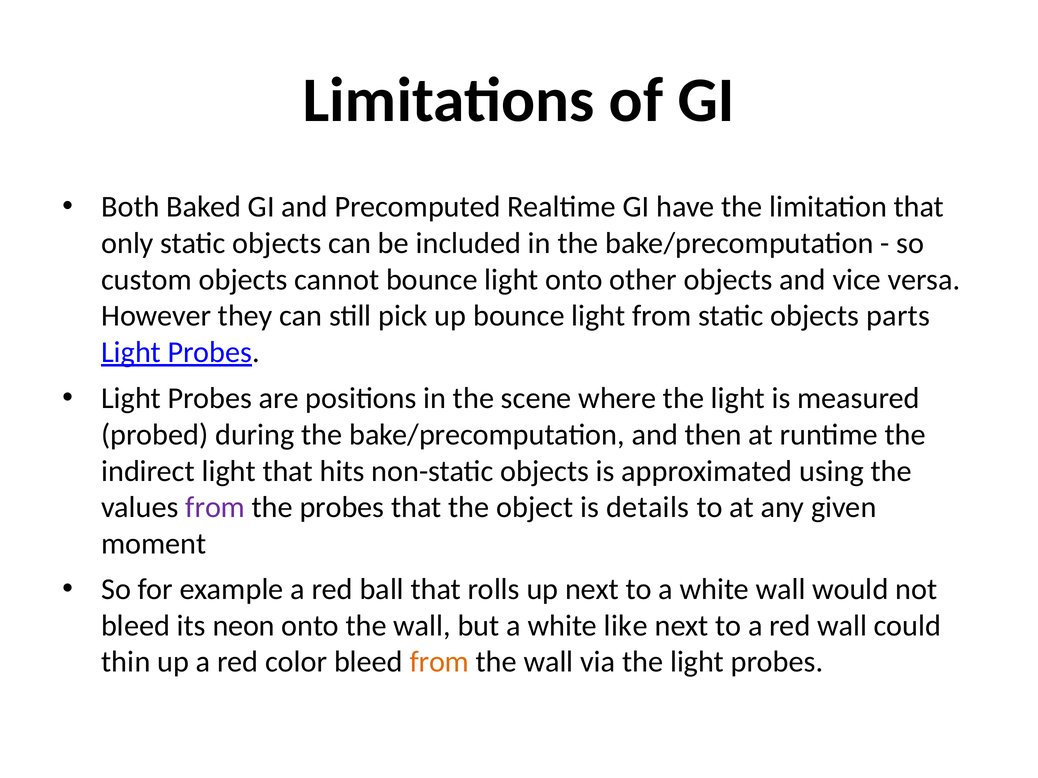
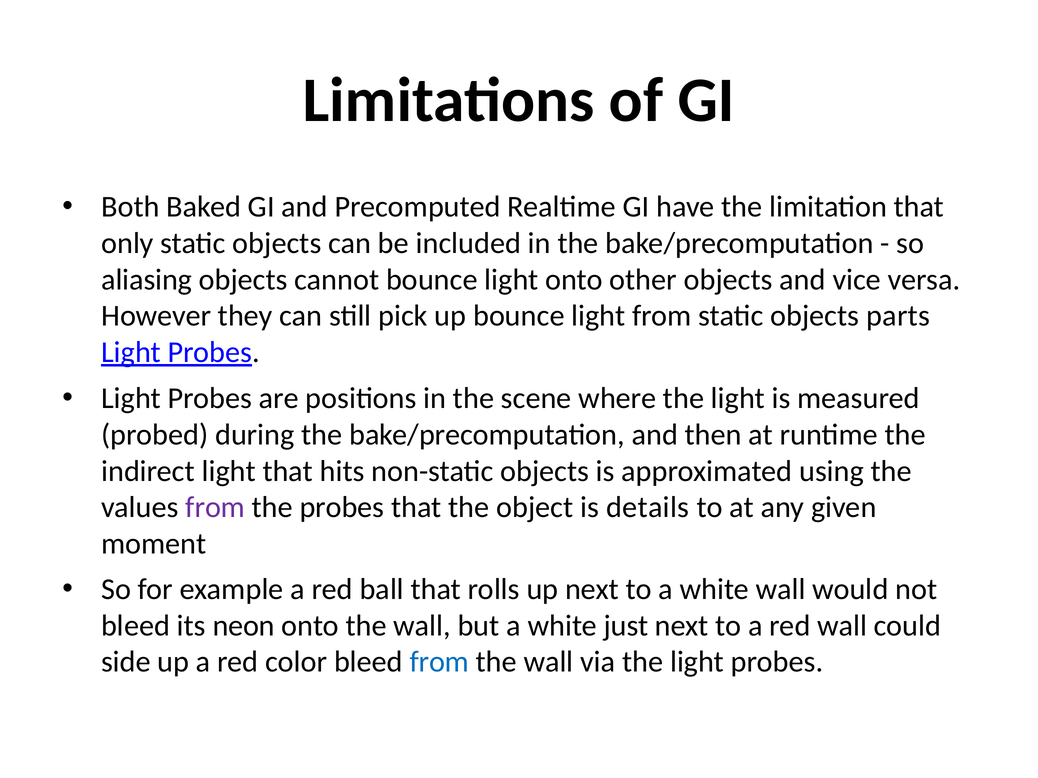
custom: custom -> aliasing
like: like -> just
thin: thin -> side
from at (439, 662) colour: orange -> blue
